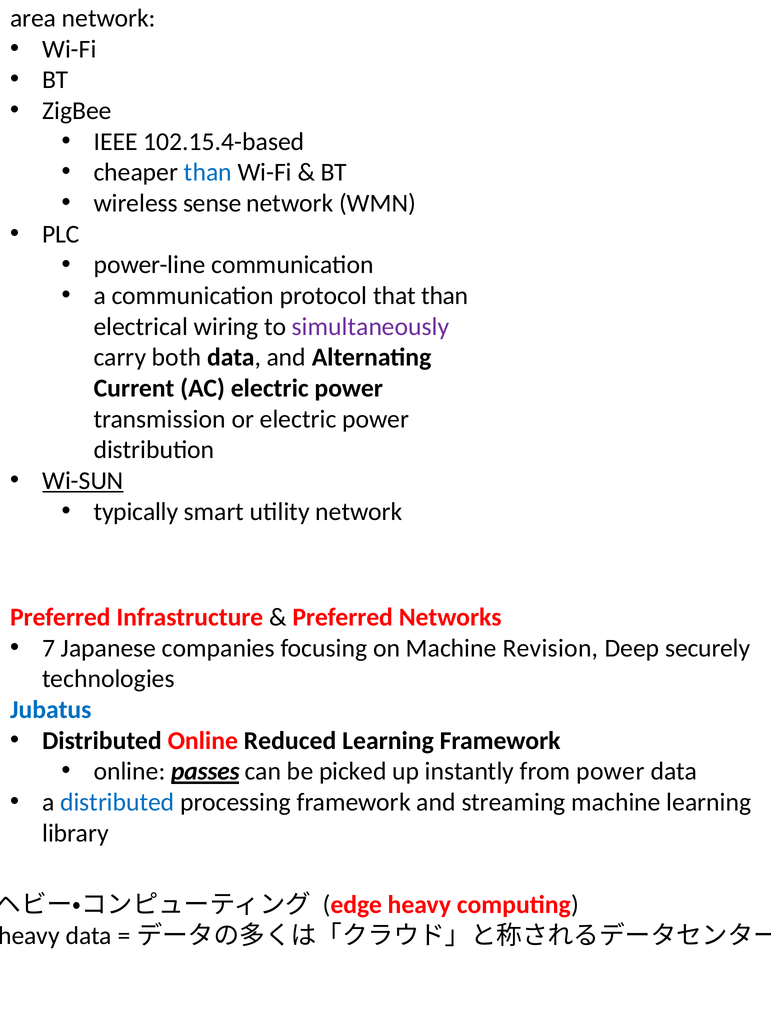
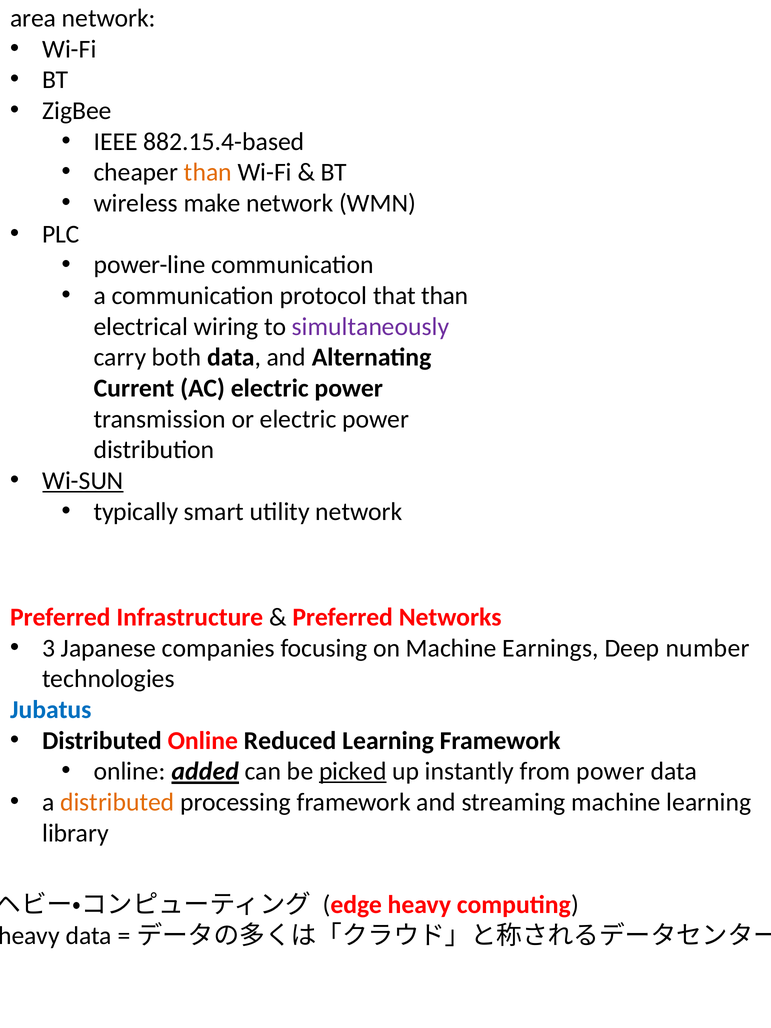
102.15.4-based: 102.15.4-based -> 882.15.4-based
than at (208, 172) colour: blue -> orange
sense: sense -> make
7: 7 -> 3
Revision: Revision -> Earnings
securely: securely -> number
passes: passes -> added
picked underline: none -> present
distributed at (117, 802) colour: blue -> orange
